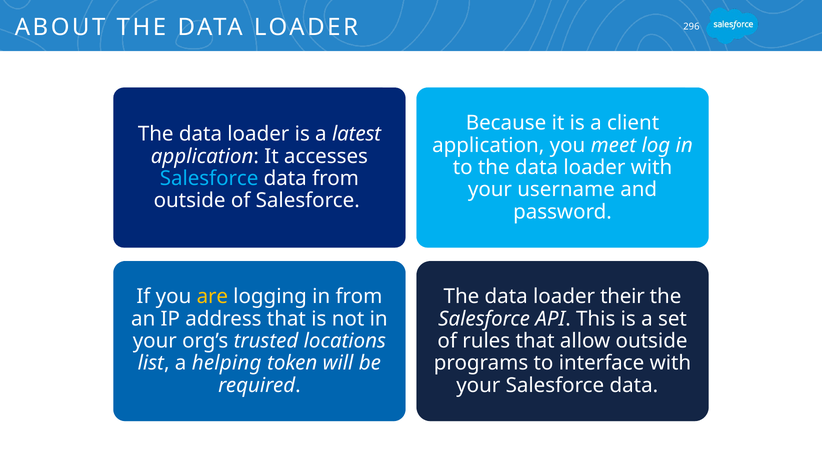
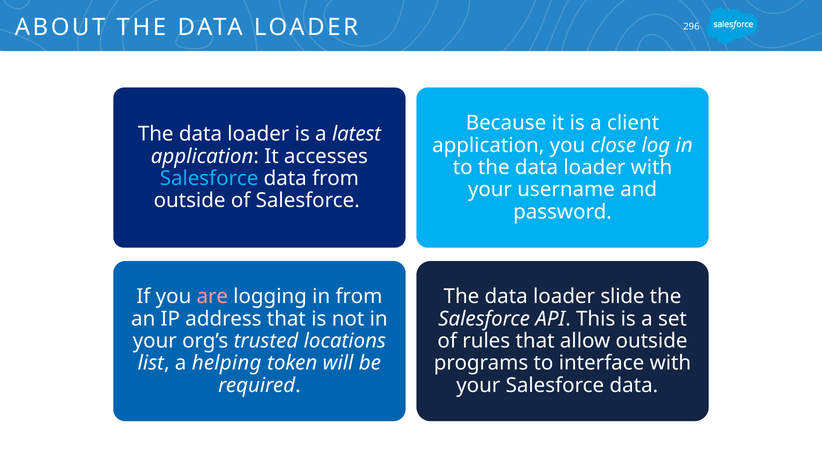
meet: meet -> close
are colour: yellow -> pink
their: their -> slide
